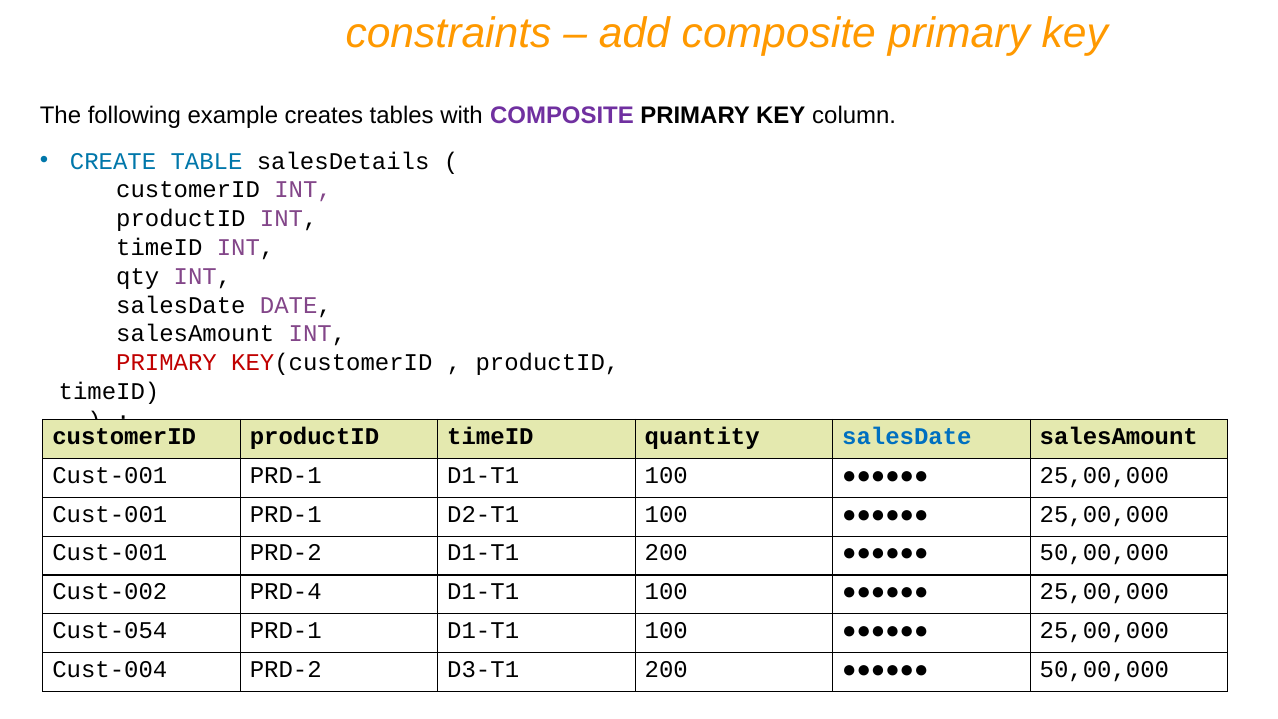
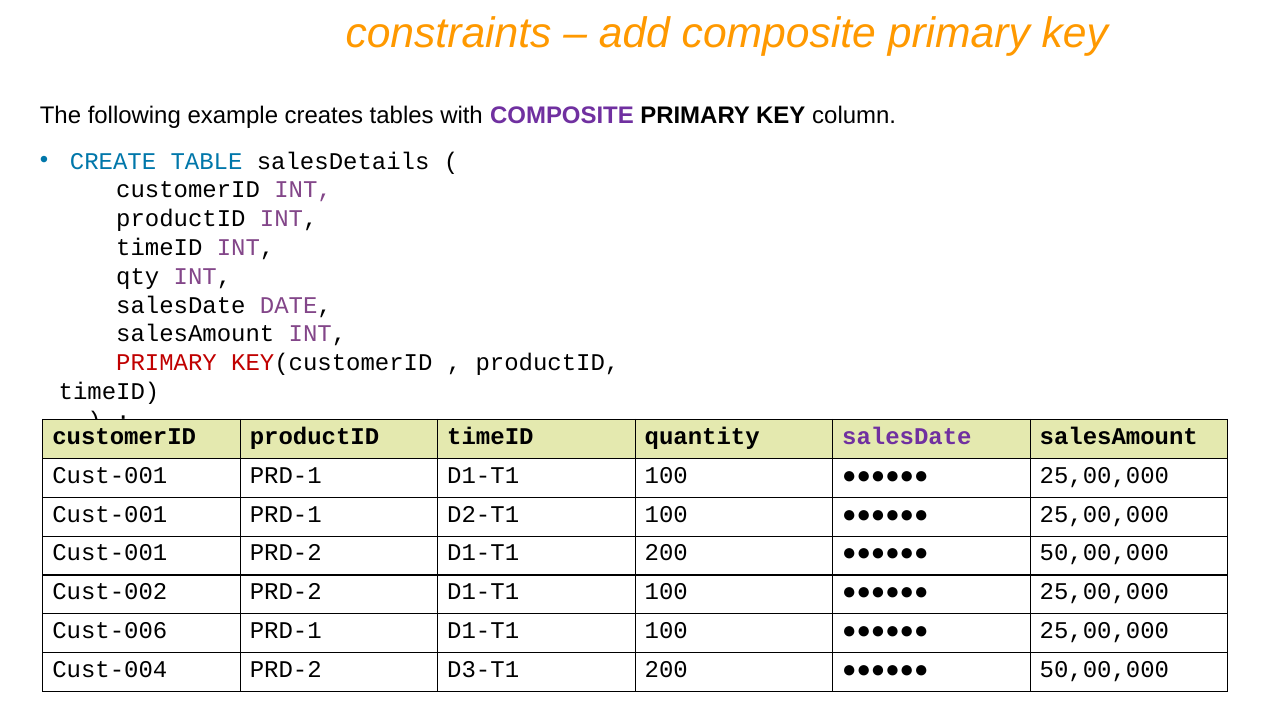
salesDate at (907, 436) colour: blue -> purple
Cust-002 PRD-4: PRD-4 -> PRD-2
Cust-054: Cust-054 -> Cust-006
